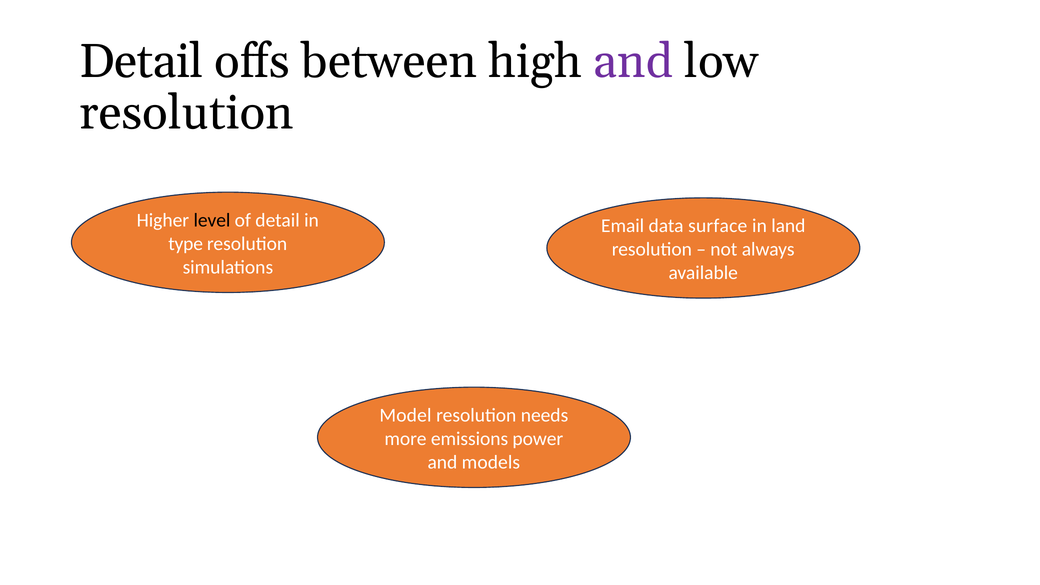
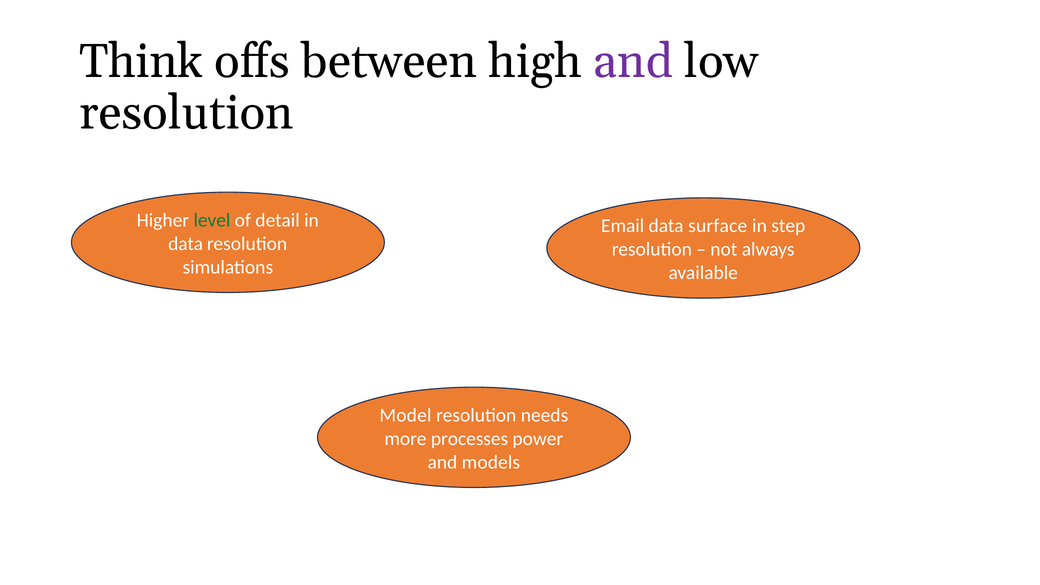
Detail at (141, 62): Detail -> Think
level colour: black -> green
land: land -> step
type at (186, 244): type -> data
emissions: emissions -> processes
